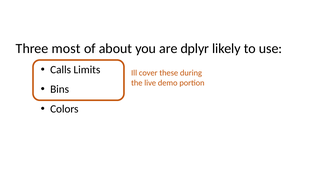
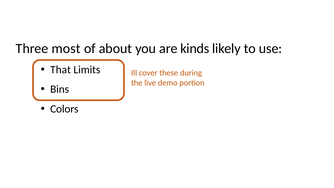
dplyr: dplyr -> kinds
Calls: Calls -> That
